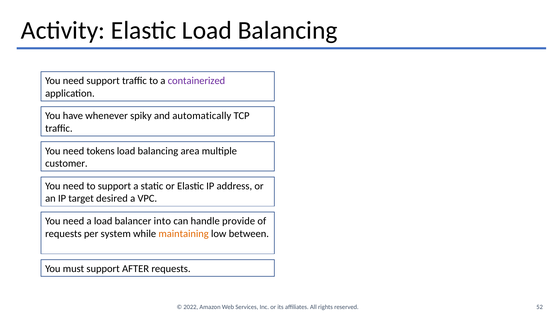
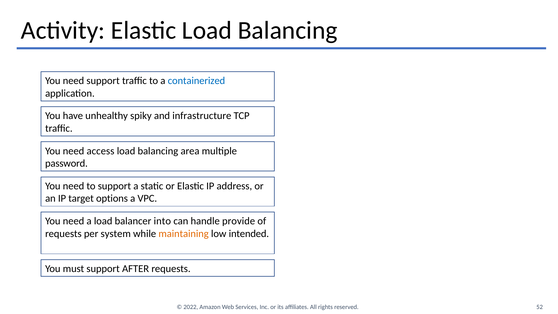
containerized colour: purple -> blue
whenever: whenever -> unhealthy
automatically: automatically -> infrastructure
tokens: tokens -> access
customer: customer -> password
desired: desired -> options
between: between -> intended
